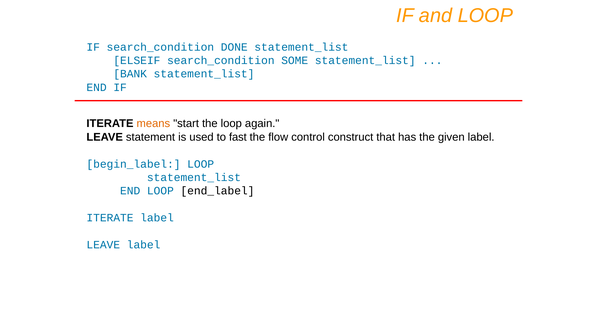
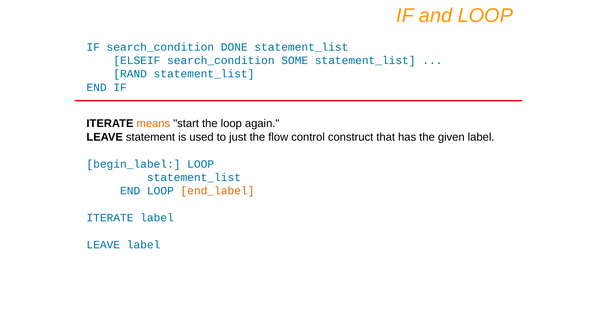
BANK: BANK -> RAND
fast: fast -> just
end_label colour: black -> orange
